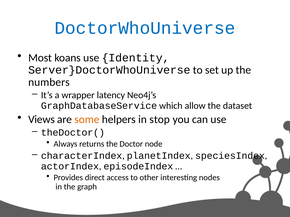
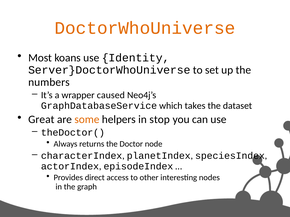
DoctorWhoUniverse colour: blue -> orange
latency: latency -> caused
allow: allow -> takes
Views: Views -> Great
